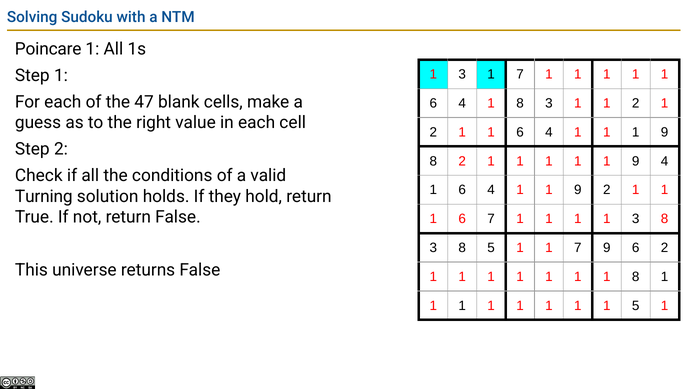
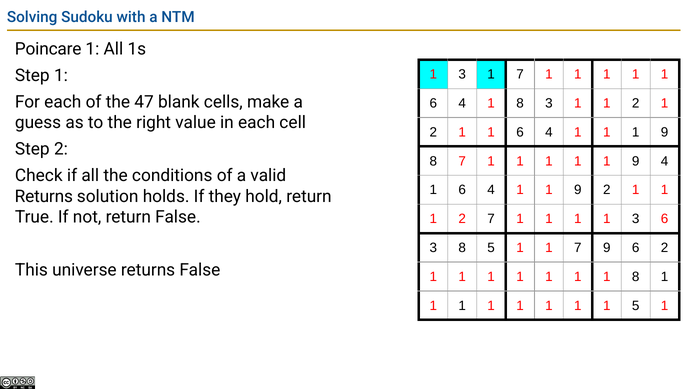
8 2: 2 -> 7
Turning at (44, 196): Turning -> Returns
6 at (462, 219): 6 -> 2
1 3 8: 8 -> 6
